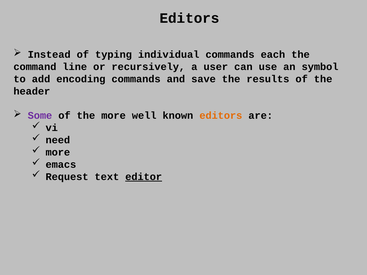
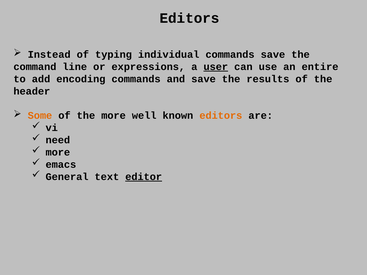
commands each: each -> save
recursively: recursively -> expressions
user underline: none -> present
symbol: symbol -> entire
Some colour: purple -> orange
Request: Request -> General
